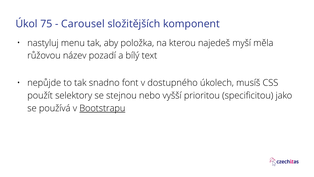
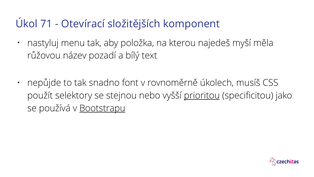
75: 75 -> 71
Carousel: Carousel -> Otevírací
dostupného: dostupného -> rovnoměrně
prioritou underline: none -> present
